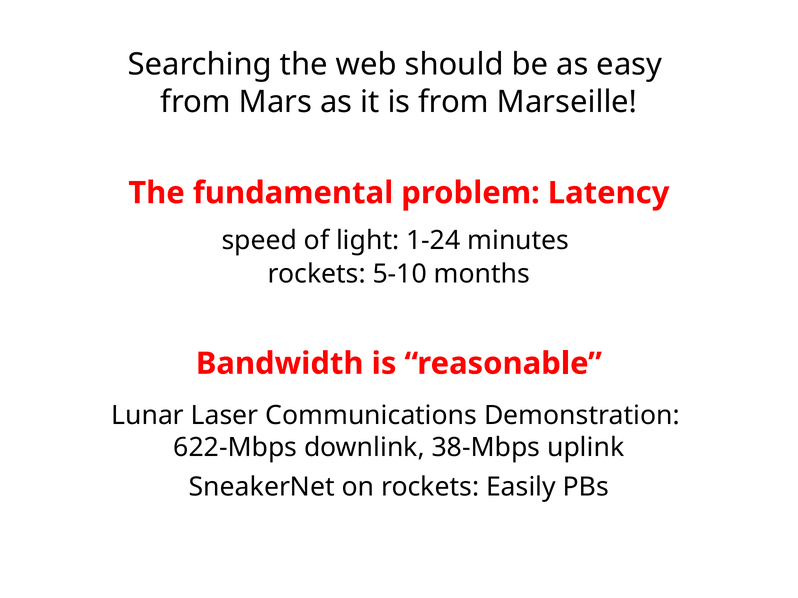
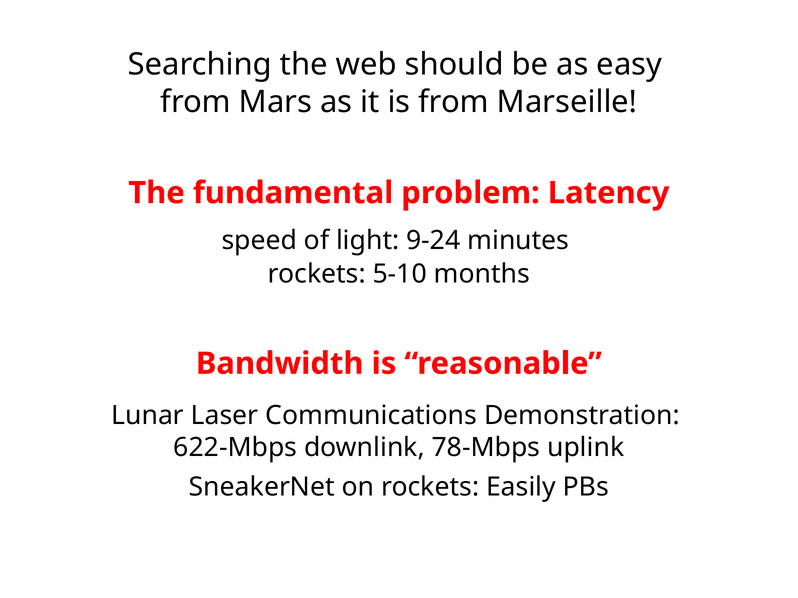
1-24: 1-24 -> 9-24
38-Mbps: 38-Mbps -> 78-Mbps
